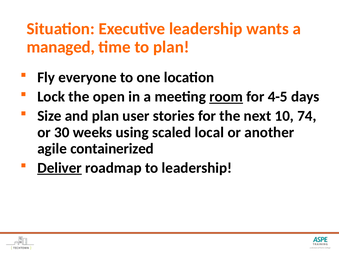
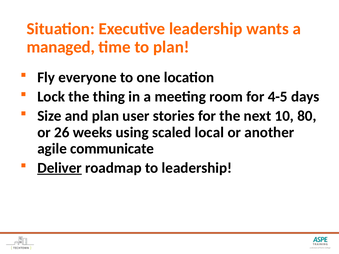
open: open -> thing
room underline: present -> none
74: 74 -> 80
30: 30 -> 26
containerized: containerized -> communicate
